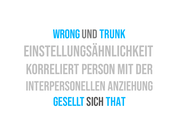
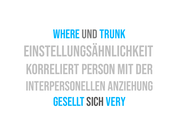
Wrong: Wrong -> Where
that: that -> very
